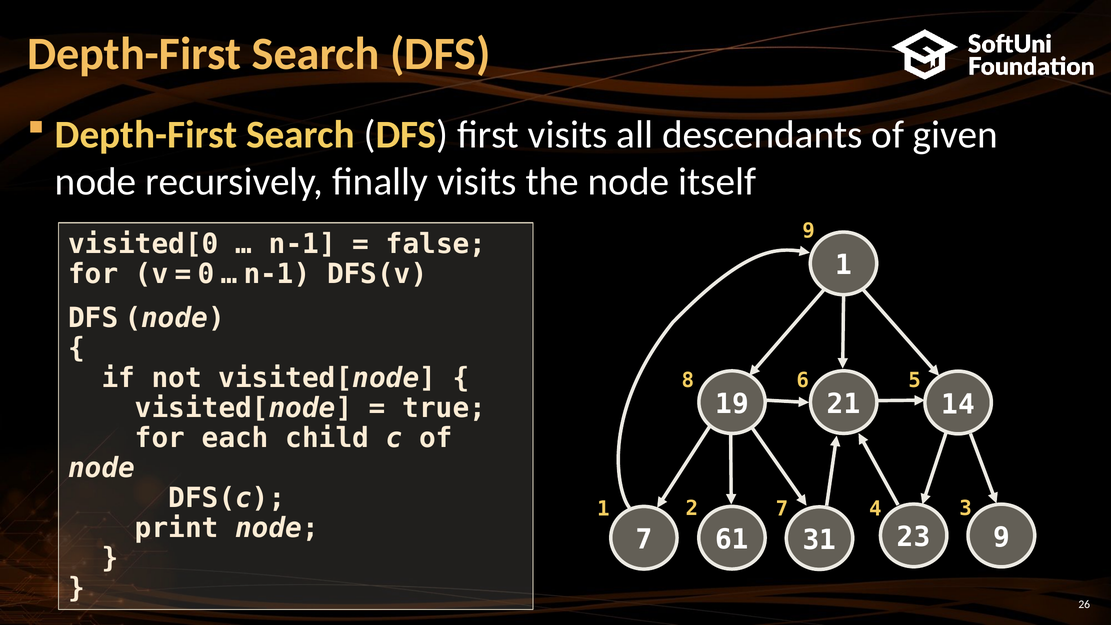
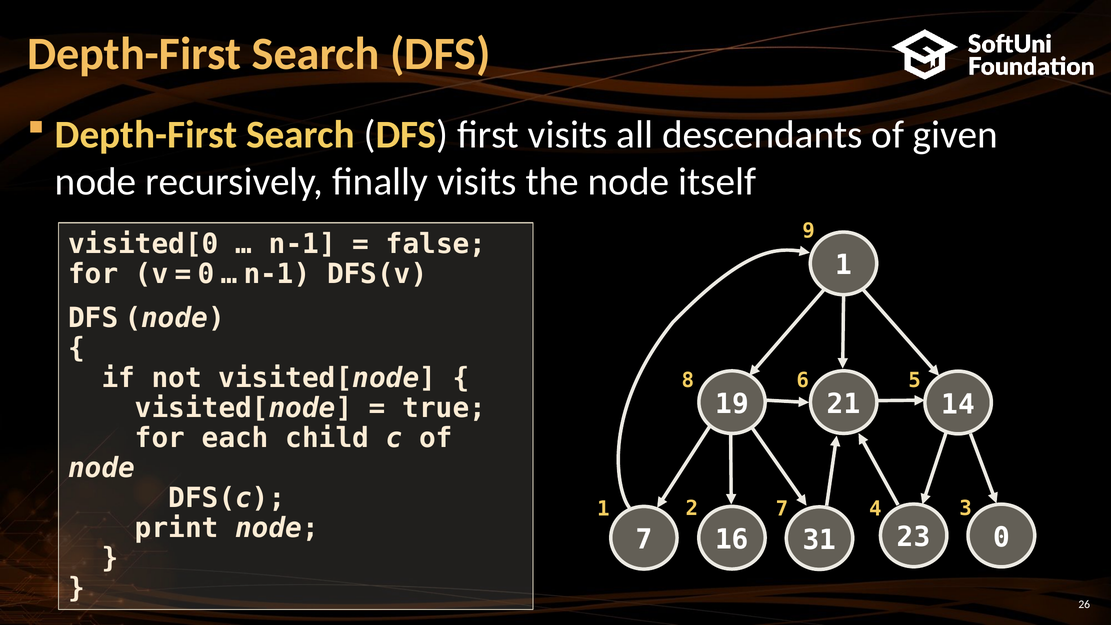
23 9: 9 -> 0
61: 61 -> 16
